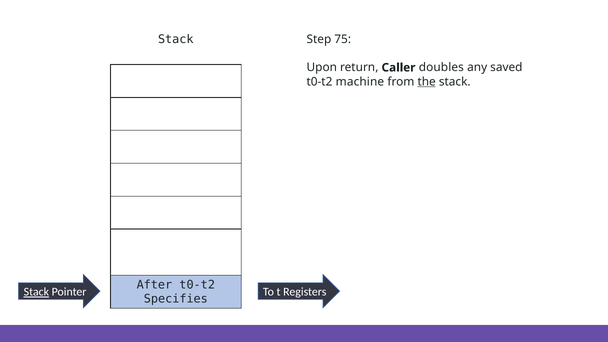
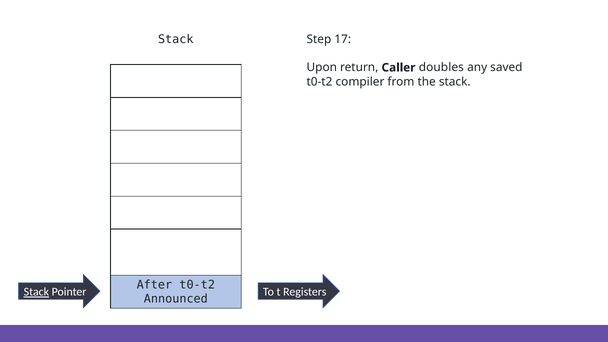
75: 75 -> 17
machine: machine -> compiler
the underline: present -> none
Specifies: Specifies -> Announced
